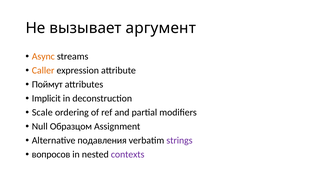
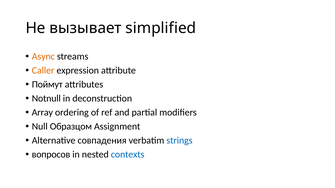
аргумент: аргумент -> simplified
Implicit: Implicit -> Notnull
Scale: Scale -> Array
подавления: подавления -> совпадения
strings colour: purple -> blue
contexts colour: purple -> blue
